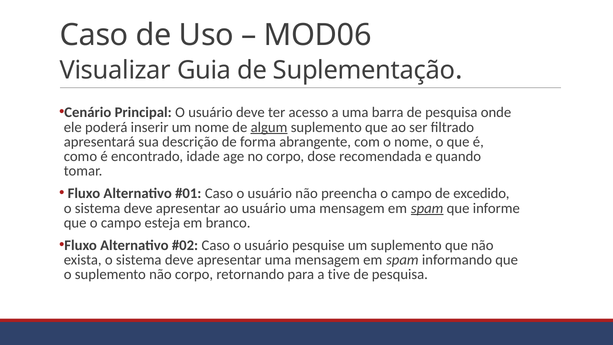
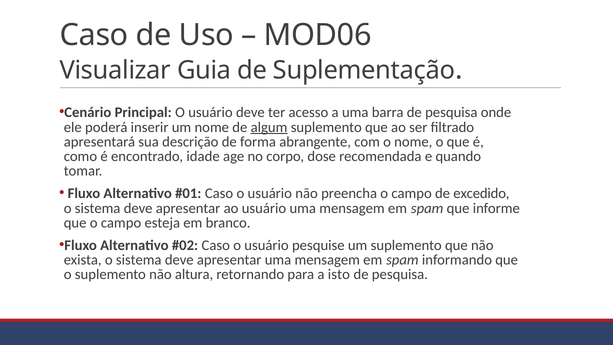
spam at (427, 208) underline: present -> none
não corpo: corpo -> altura
tive: tive -> isto
